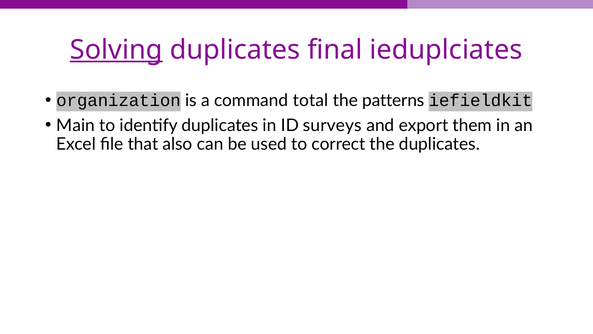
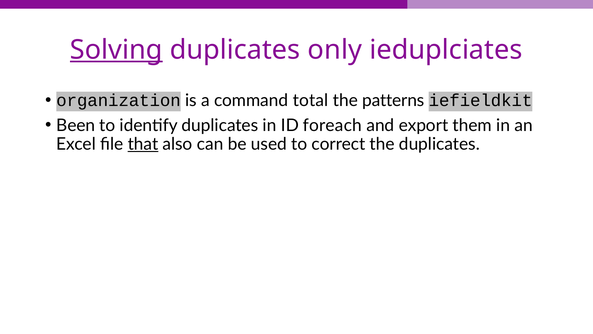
final: final -> only
Main: Main -> Been
surveys: surveys -> foreach
that underline: none -> present
